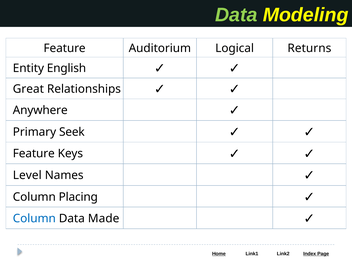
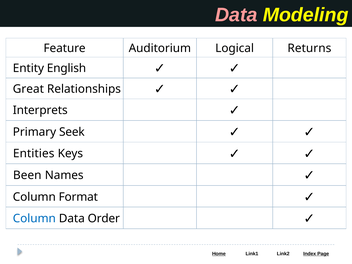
Data at (236, 15) colour: light green -> pink
Anywhere: Anywhere -> Interprets
Feature at (34, 154): Feature -> Entities
Level: Level -> Been
Placing: Placing -> Format
Made: Made -> Order
